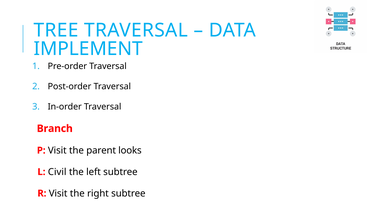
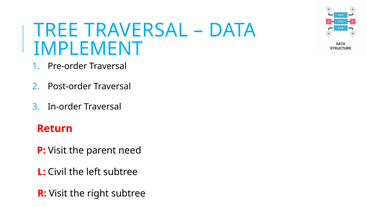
Branch: Branch -> Return
looks: looks -> need
